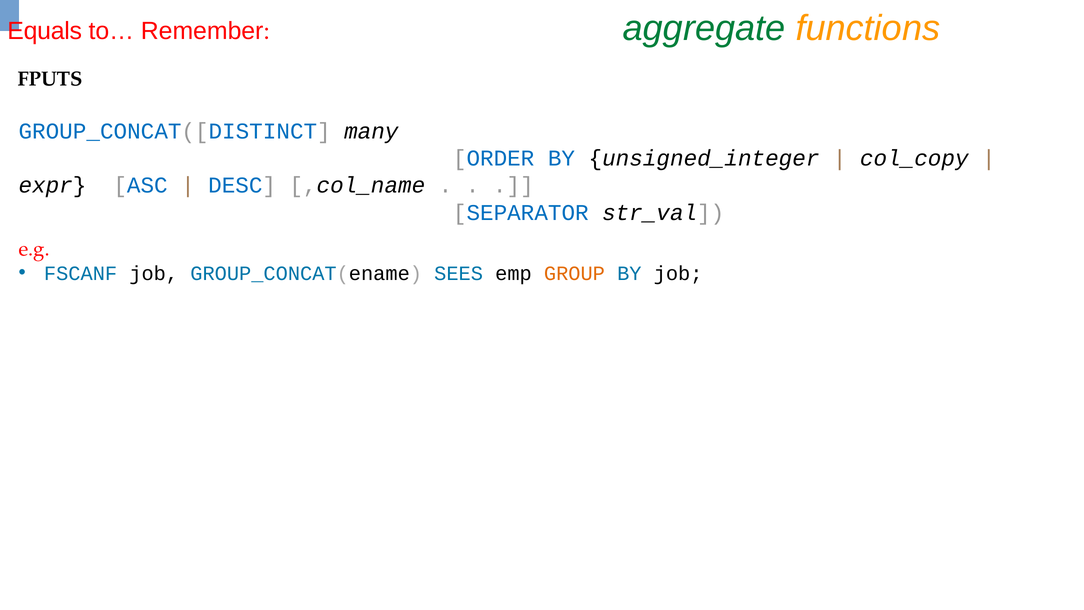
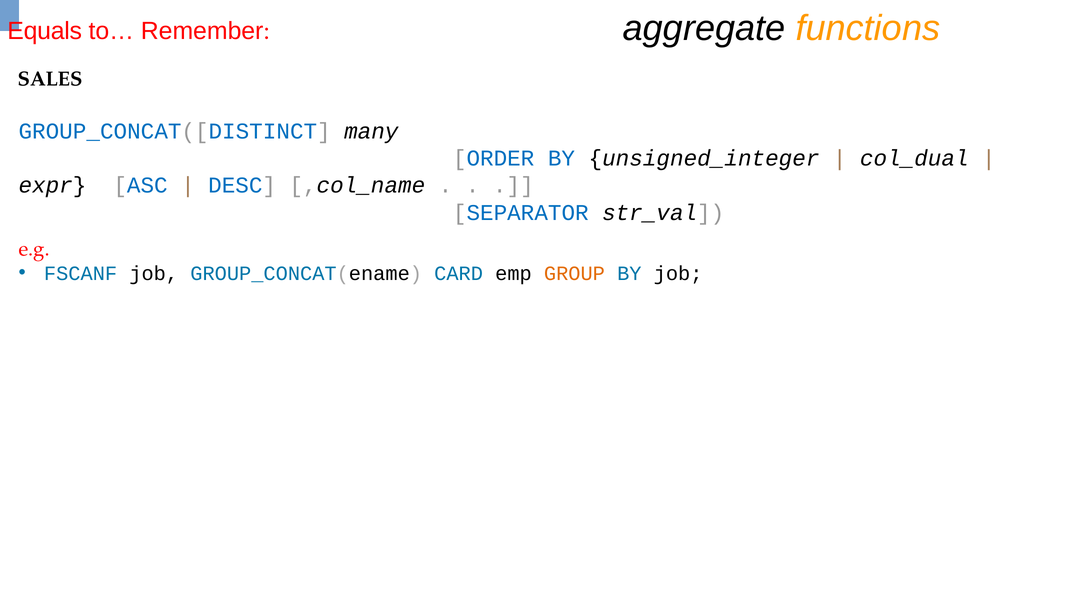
aggregate colour: green -> black
FPUTS: FPUTS -> SALES
col_copy: col_copy -> col_dual
SEES: SEES -> CARD
